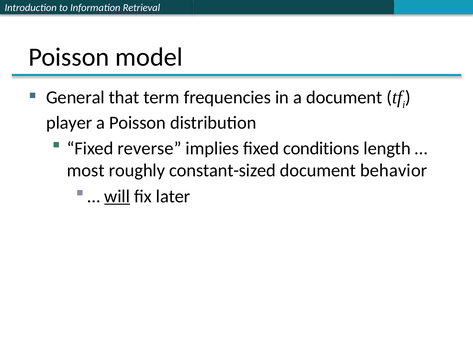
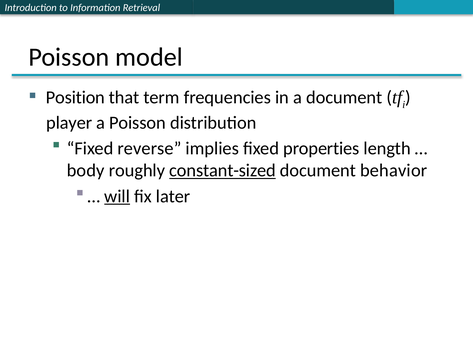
General: General -> Position
conditions: conditions -> properties
most: most -> body
constant-sized underline: none -> present
